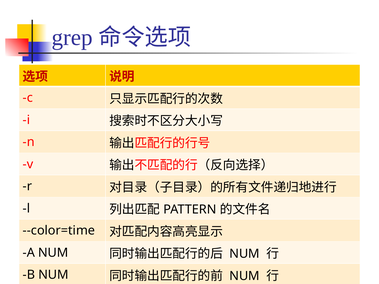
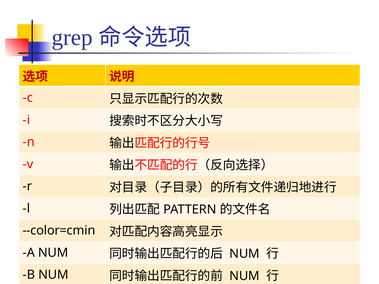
--color=time: --color=time -> --color=cmin
